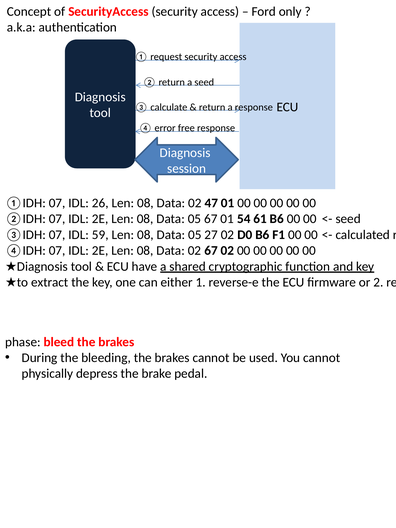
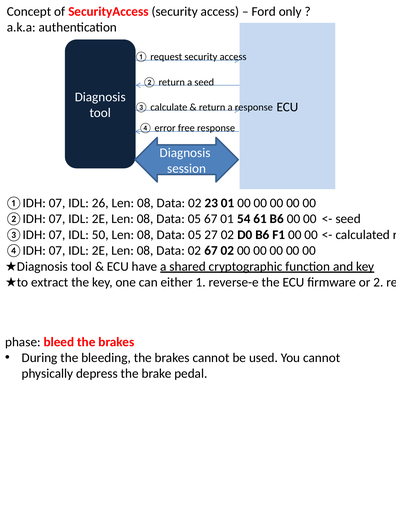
47: 47 -> 23
59: 59 -> 50
